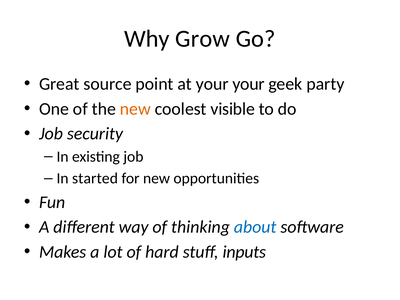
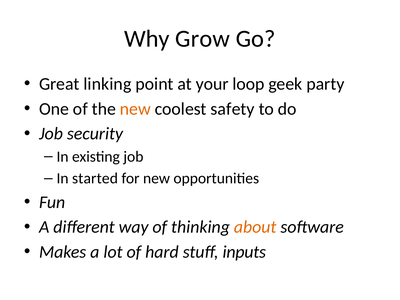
source: source -> linking
your your: your -> loop
visible: visible -> safety
about colour: blue -> orange
